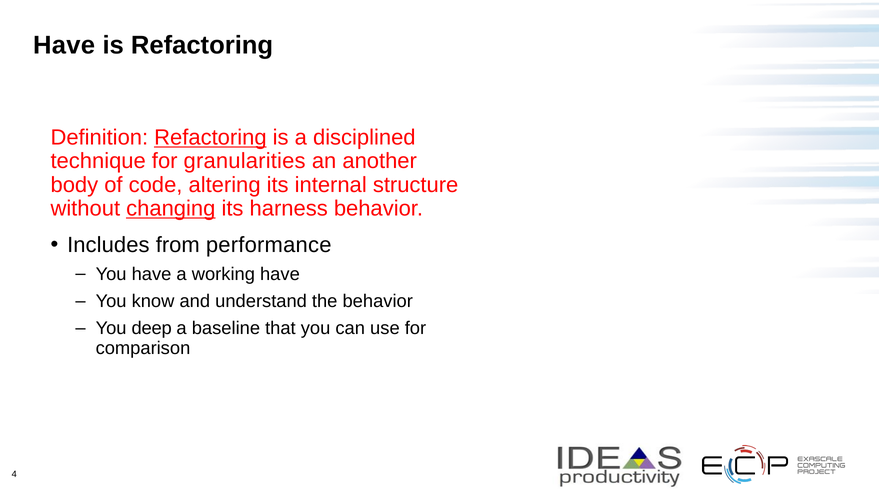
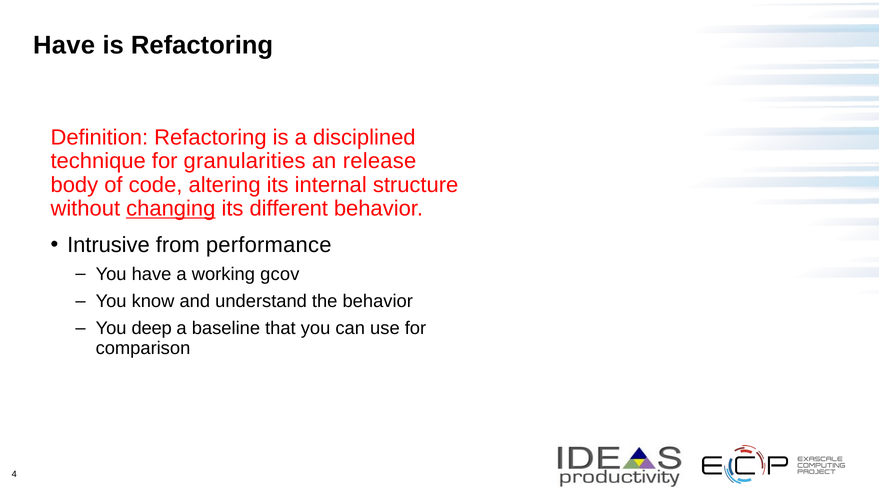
Refactoring at (210, 138) underline: present -> none
another: another -> release
harness: harness -> different
Includes: Includes -> Intrusive
working have: have -> gcov
